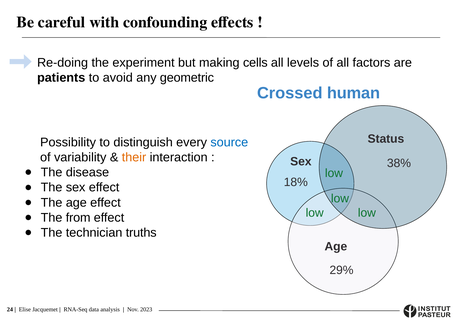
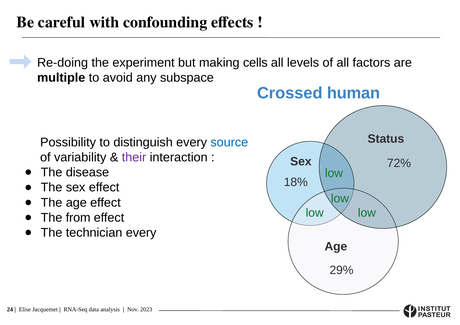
patients: patients -> multiple
geometric: geometric -> subspace
their colour: orange -> purple
38%: 38% -> 72%
technician truths: truths -> every
